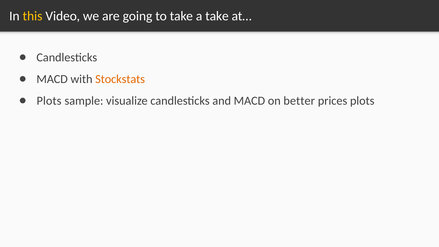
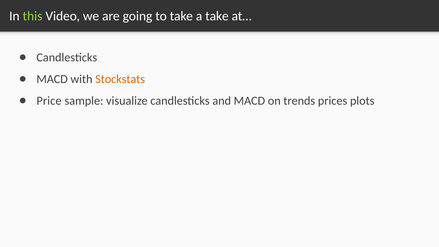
this colour: yellow -> light green
Plots at (49, 101): Plots -> Price
better: better -> trends
